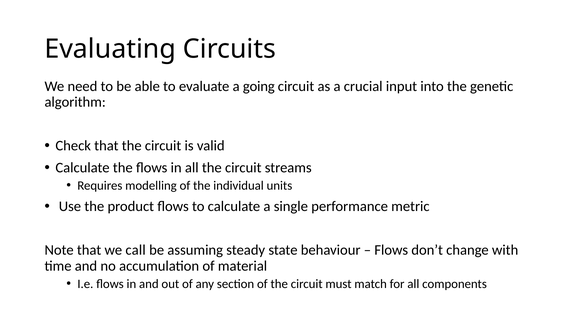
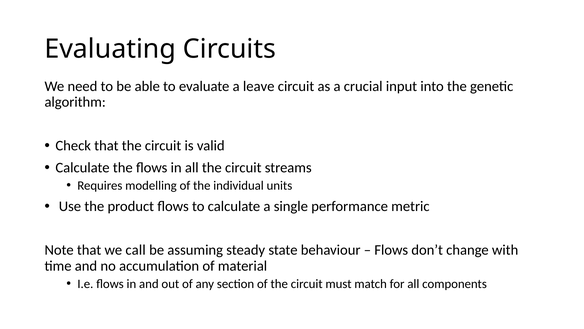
going: going -> leave
